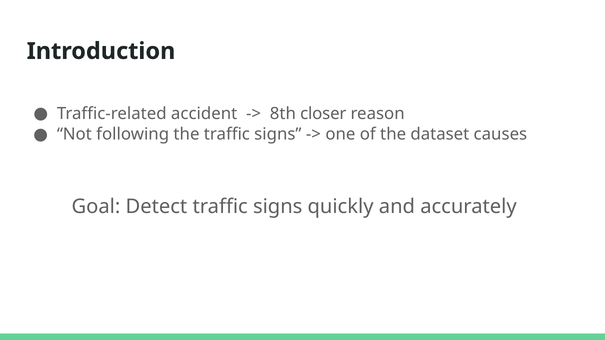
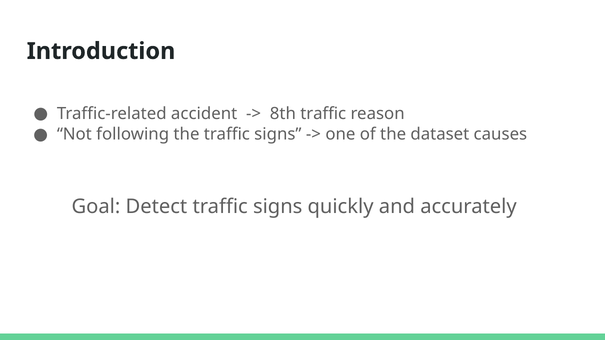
8th closer: closer -> traffic
